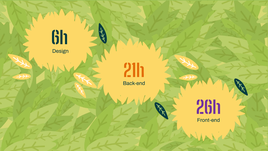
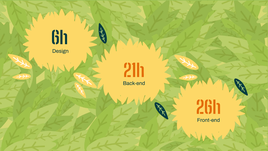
26h colour: purple -> orange
